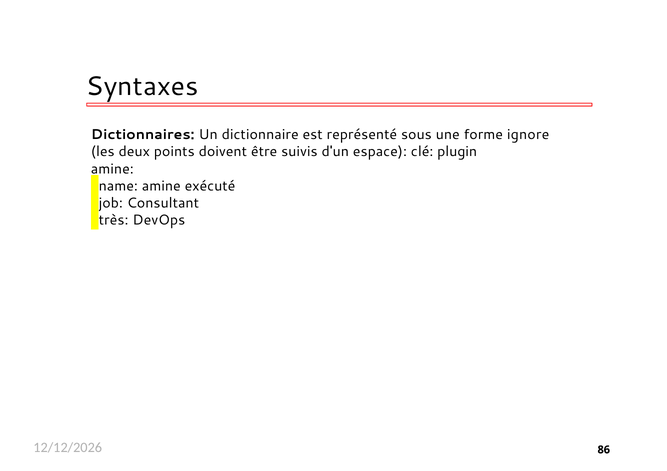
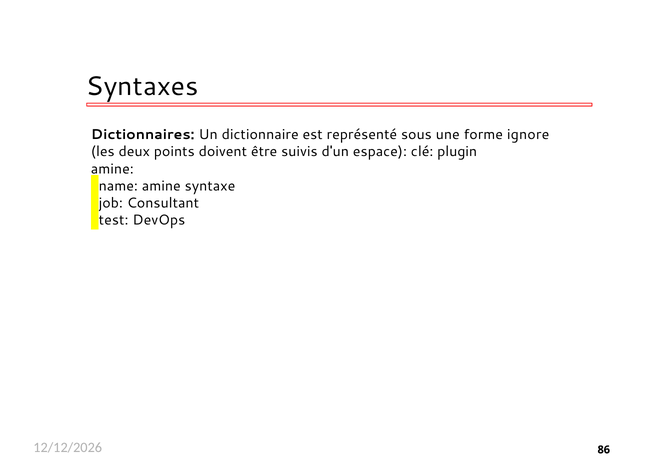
exécuté: exécuté -> syntaxe
très: très -> test
